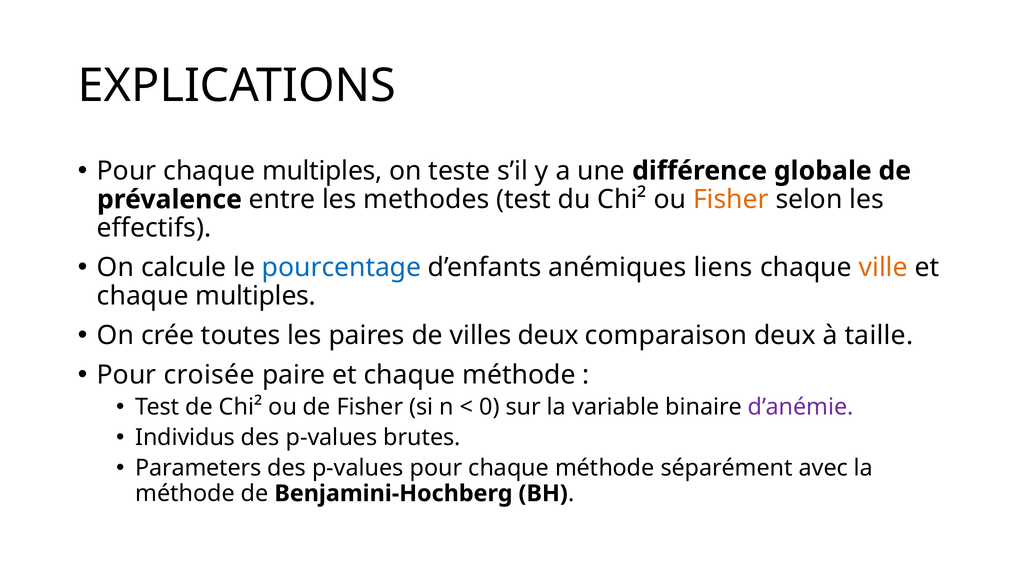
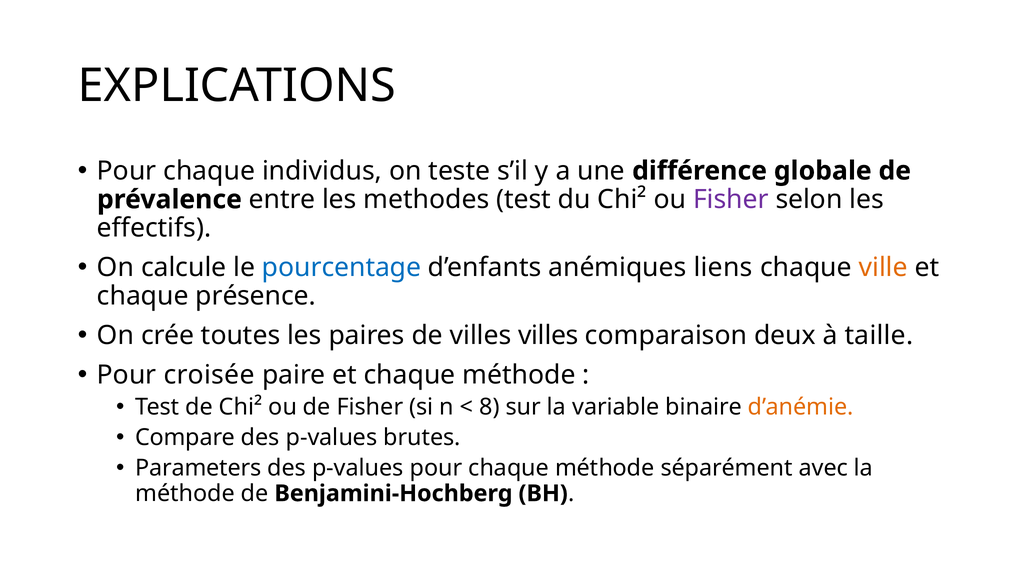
Pour chaque multiples: multiples -> individus
Fisher at (731, 200) colour: orange -> purple
multiples at (256, 296): multiples -> présence
villes deux: deux -> villes
0: 0 -> 8
d’anémie colour: purple -> orange
Individus: Individus -> Compare
